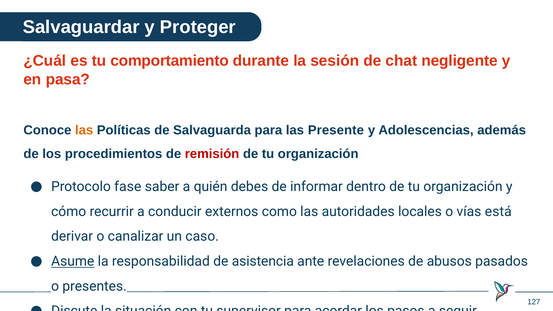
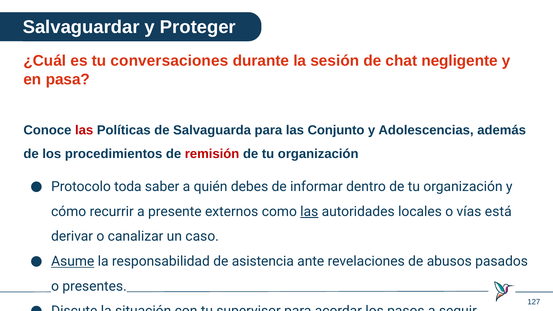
comportamiento: comportamiento -> conversaciones
las at (84, 130) colour: orange -> red
Presente: Presente -> Conjunto
fase: fase -> toda
conducir: conducir -> presente
las at (309, 212) underline: none -> present
